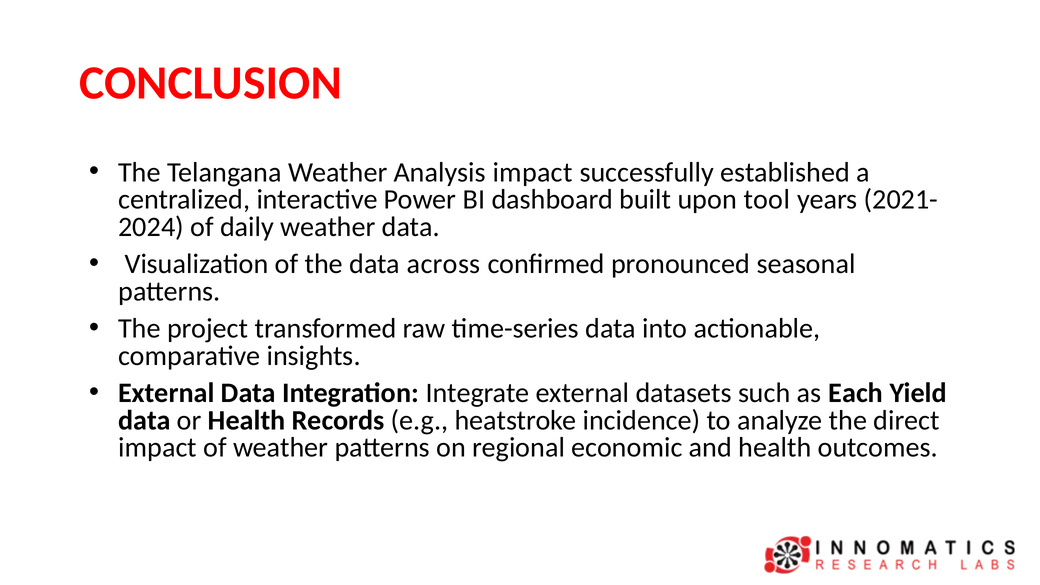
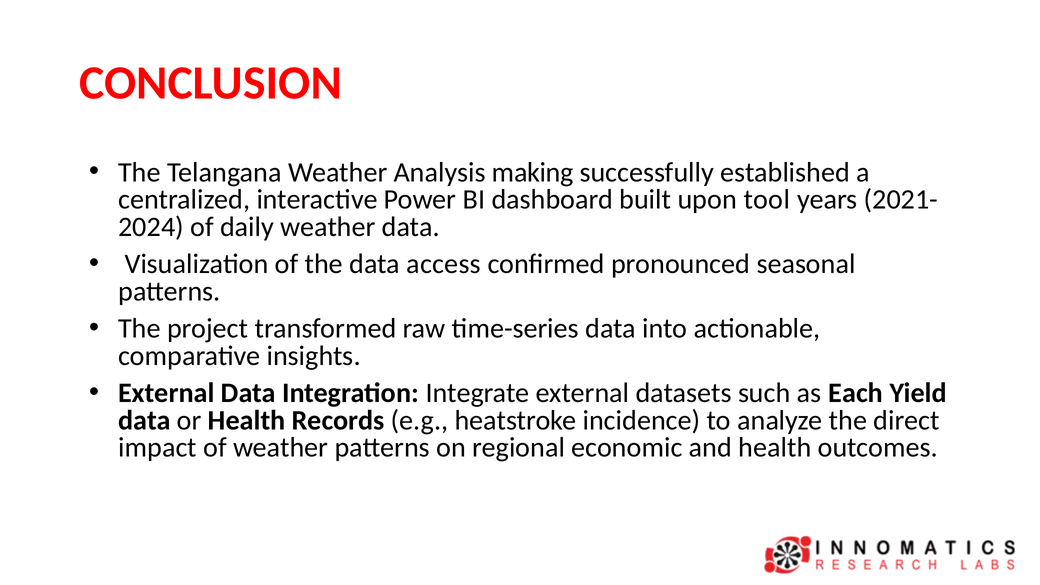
Analysis impact: impact -> making
across: across -> access
